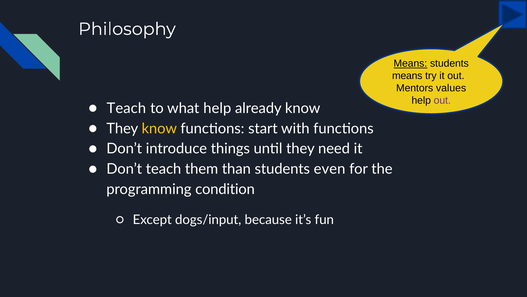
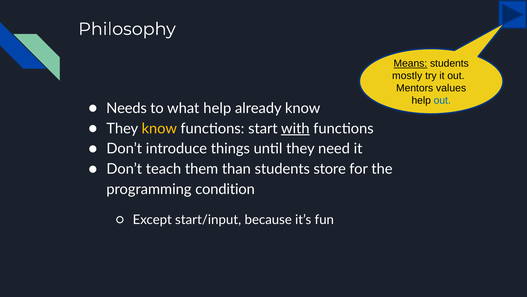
means at (407, 76): means -> mostly
out at (442, 100) colour: purple -> blue
Teach at (126, 108): Teach -> Needs
with underline: none -> present
even: even -> store
dogs/input: dogs/input -> start/input
